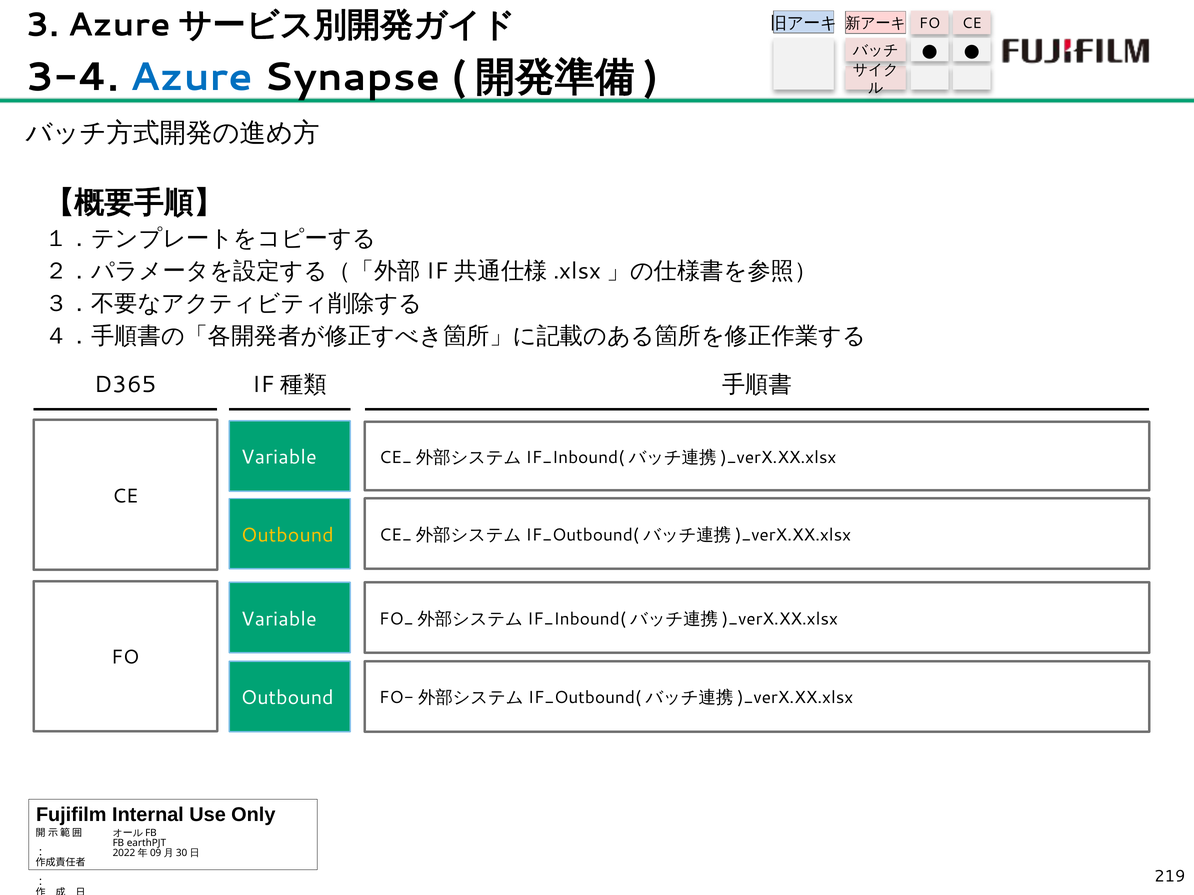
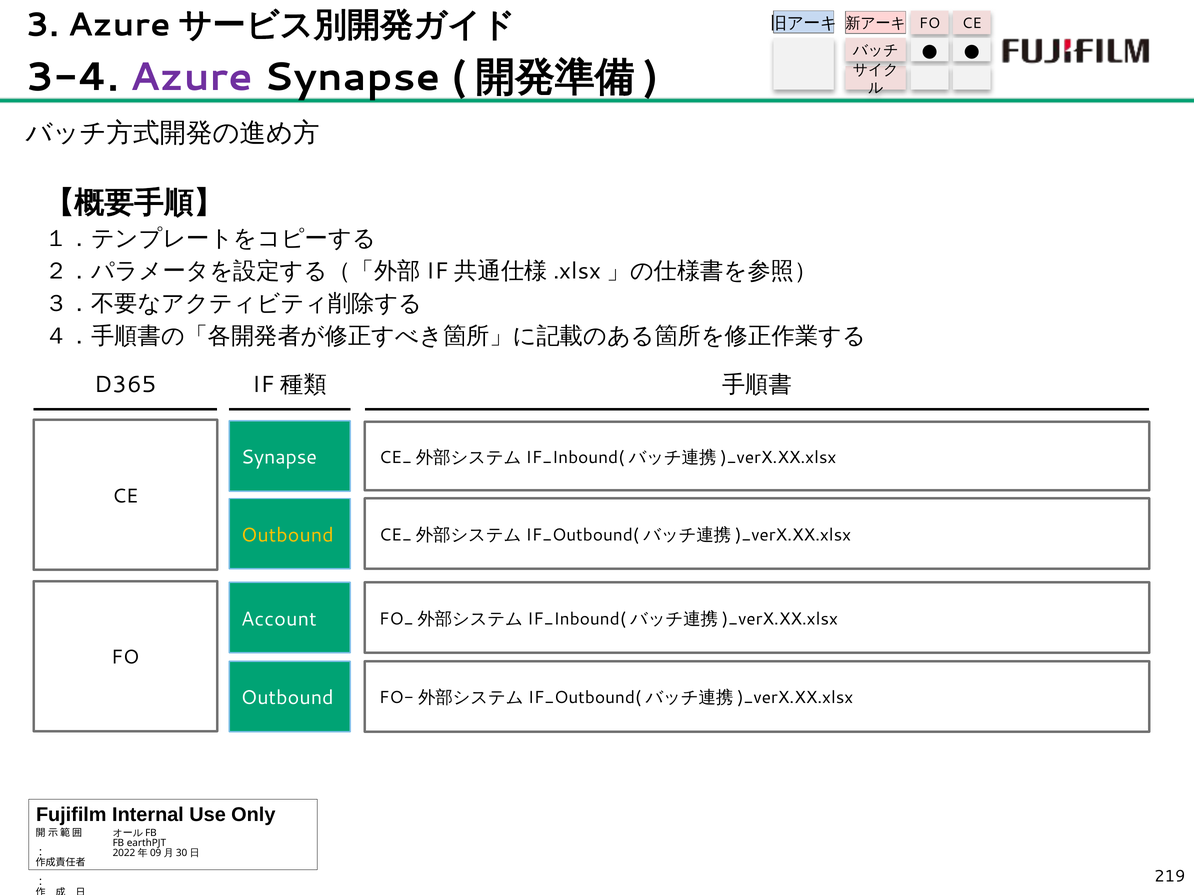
Azure colour: blue -> purple
Variable at (279, 458): Variable -> Synapse
Variable at (279, 619): Variable -> Account
